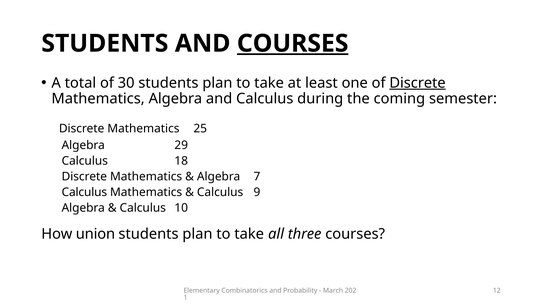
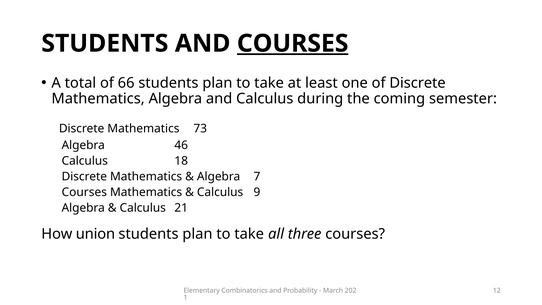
30: 30 -> 66
Discrete at (418, 83) underline: present -> none
25: 25 -> 73
29: 29 -> 46
Calculus at (84, 192): Calculus -> Courses
10: 10 -> 21
